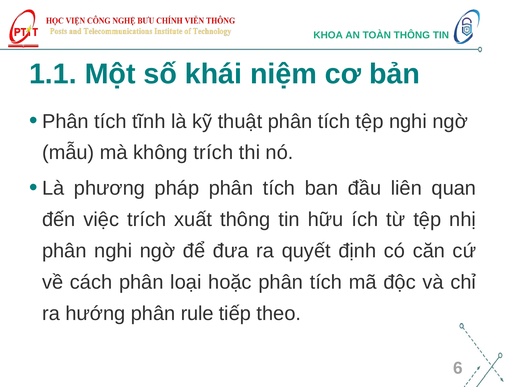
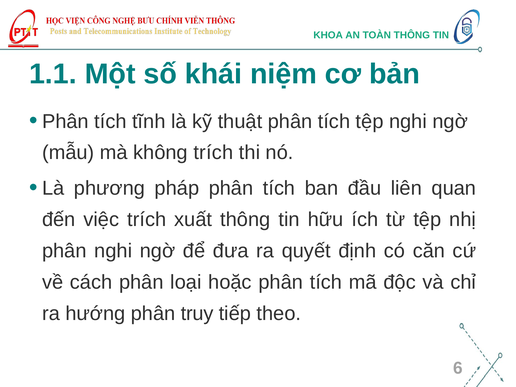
rule: rule -> truy
